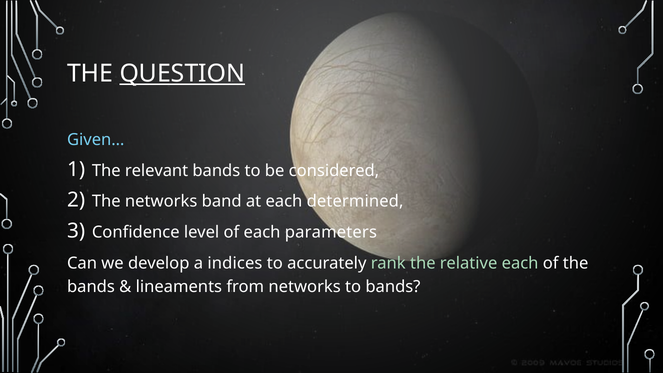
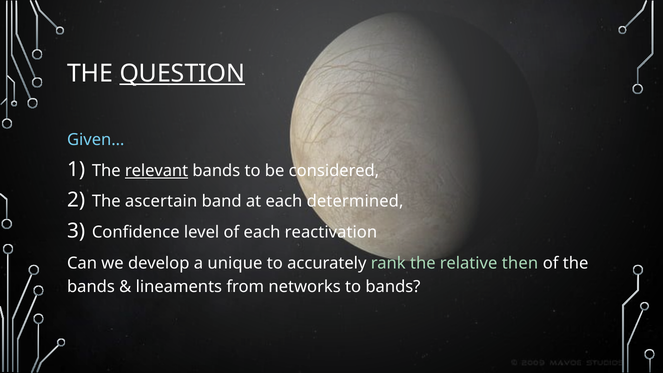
relevant underline: none -> present
The networks: networks -> ascertain
parameters: parameters -> reactivation
indices: indices -> unique
relative each: each -> then
